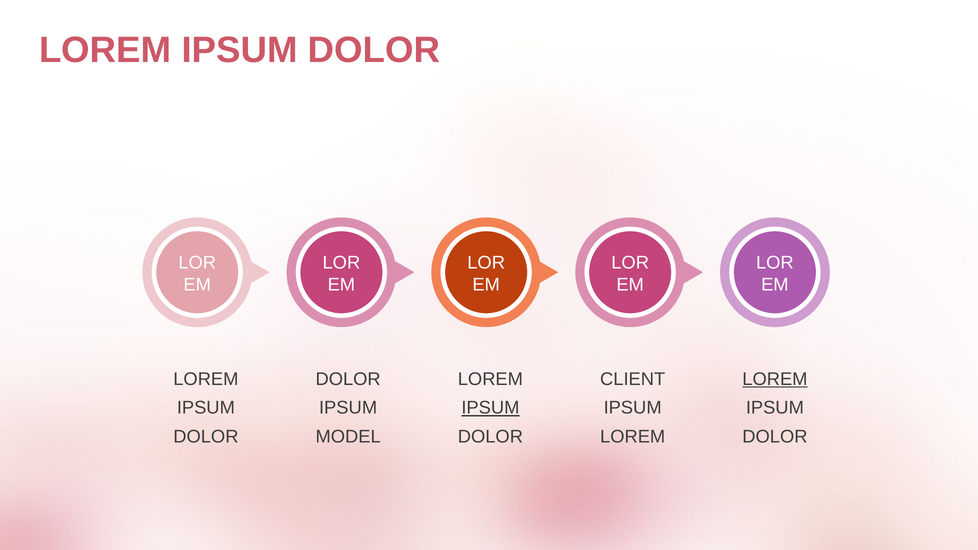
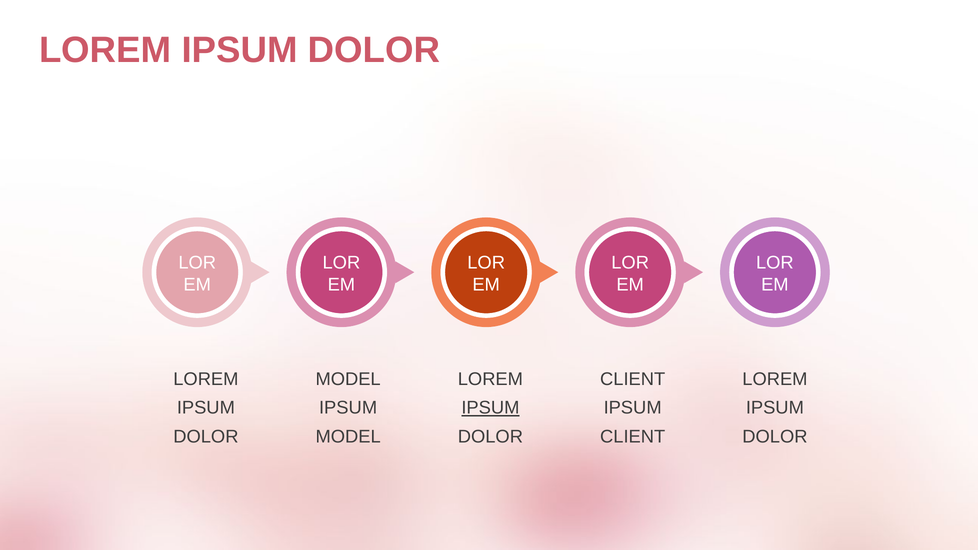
DOLOR at (348, 379): DOLOR -> MODEL
LOREM at (775, 379) underline: present -> none
LOREM at (633, 437): LOREM -> CLIENT
